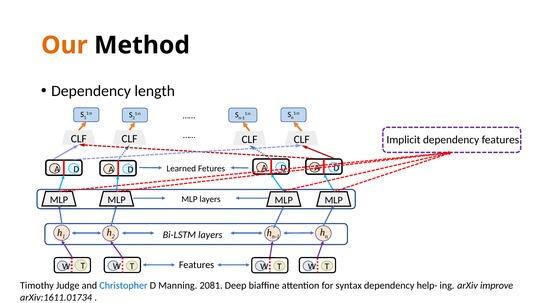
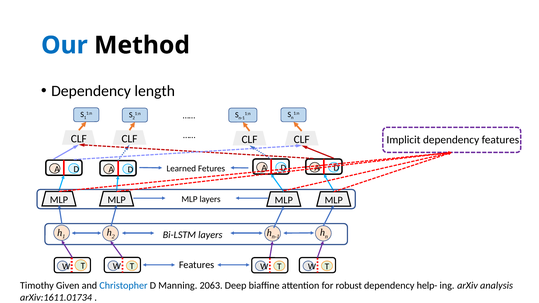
Our colour: orange -> blue
Judge: Judge -> Given
2081: 2081 -> 2063
syntax: syntax -> robust
improve: improve -> analysis
